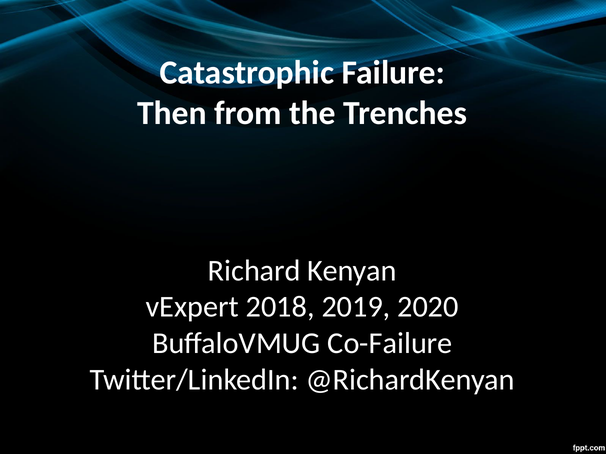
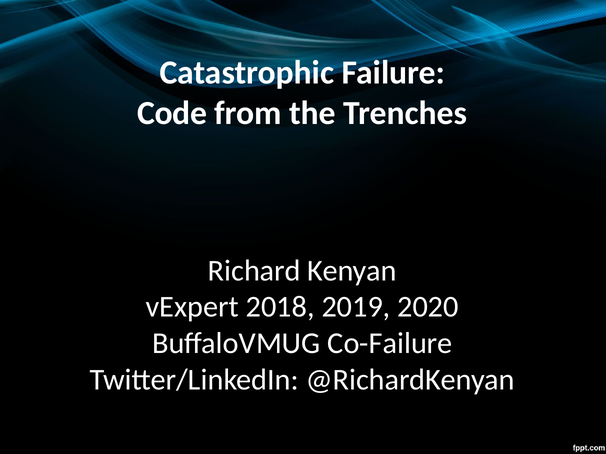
Then: Then -> Code
